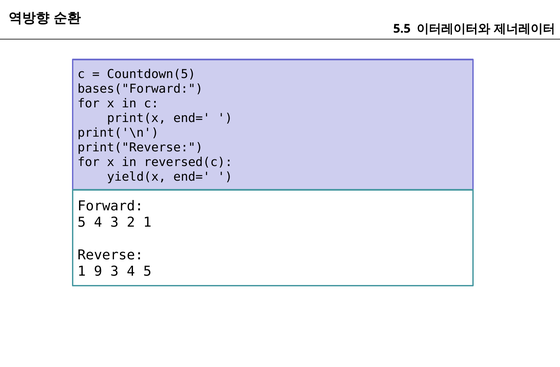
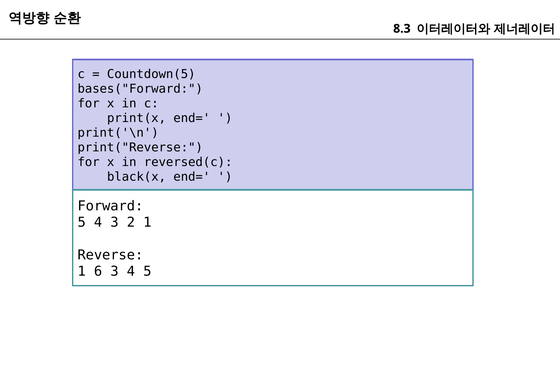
5.5: 5.5 -> 8.3
yield(x: yield(x -> black(x
9: 9 -> 6
